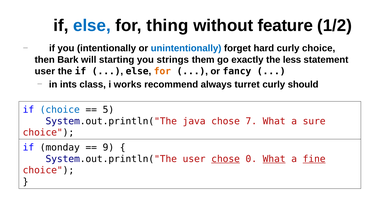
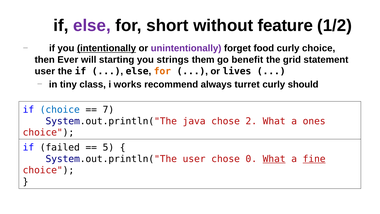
else at (92, 26) colour: blue -> purple
thing: thing -> short
intentionally underline: none -> present
unintentionally colour: blue -> purple
hard: hard -> food
Bark: Bark -> Ever
exactly: exactly -> benefit
less: less -> grid
fancy: fancy -> lives
ints: ints -> tiny
5: 5 -> 7
7: 7 -> 2
sure: sure -> ones
monday: monday -> failed
9: 9 -> 5
chose at (226, 159) underline: present -> none
